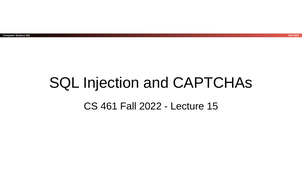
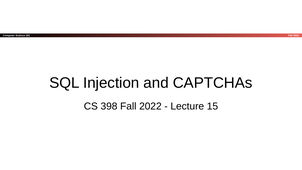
461: 461 -> 398
